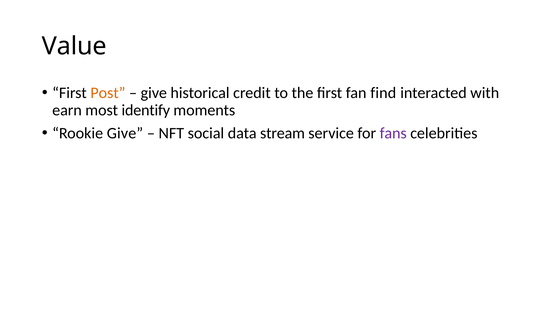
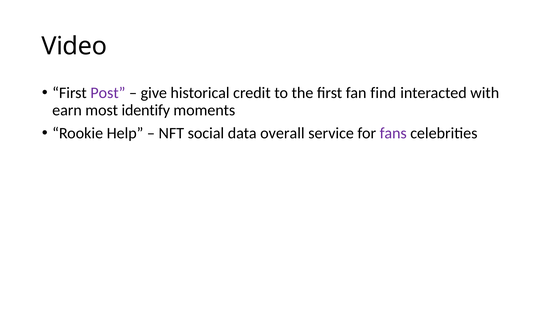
Value: Value -> Video
Post colour: orange -> purple
Rookie Give: Give -> Help
stream: stream -> overall
